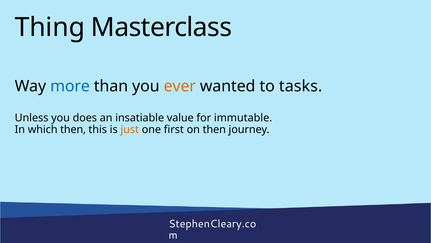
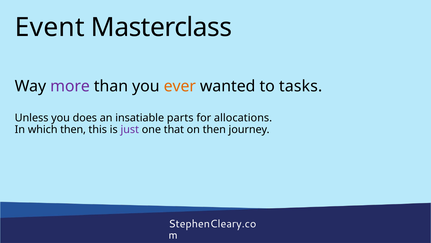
Thing: Thing -> Event
more colour: blue -> purple
value: value -> parts
immutable: immutable -> allocations
just colour: orange -> purple
first: first -> that
